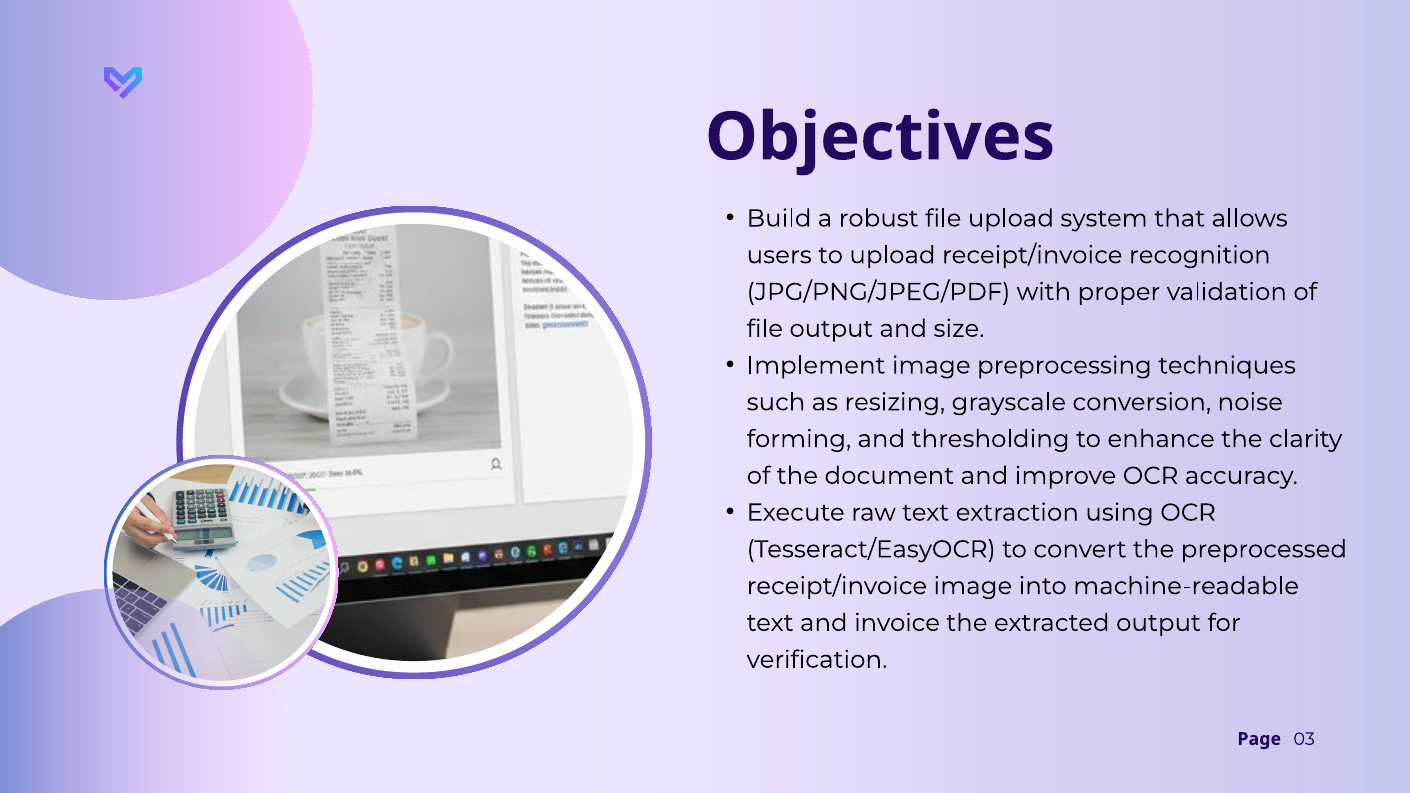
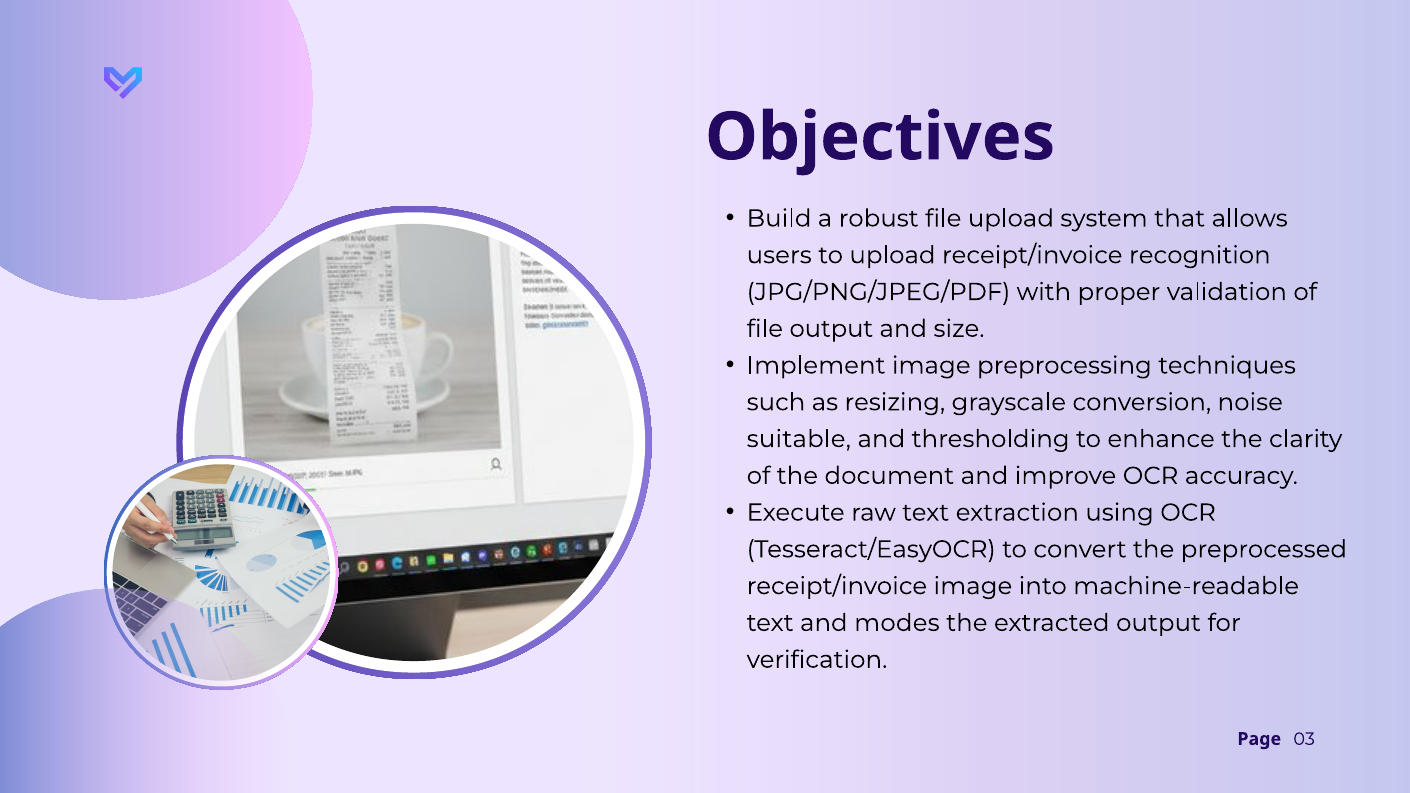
forming: forming -> suitable
invoice: invoice -> modes
